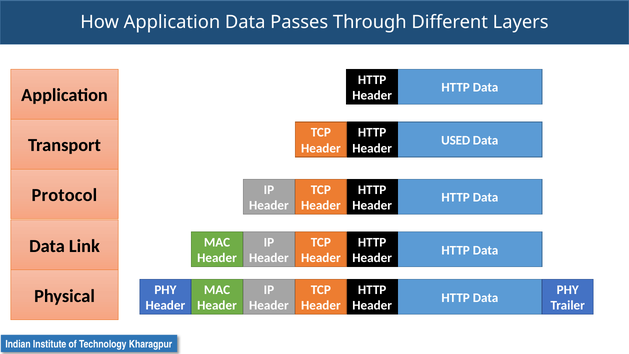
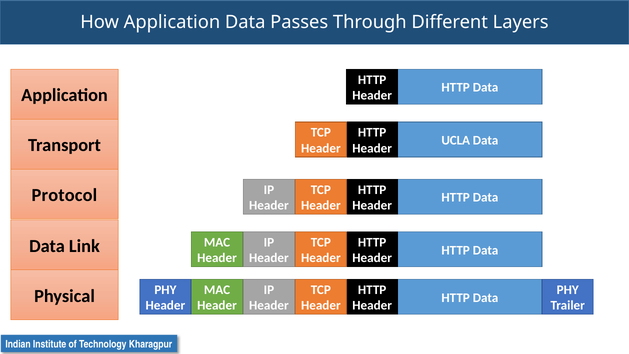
USED: USED -> UCLA
